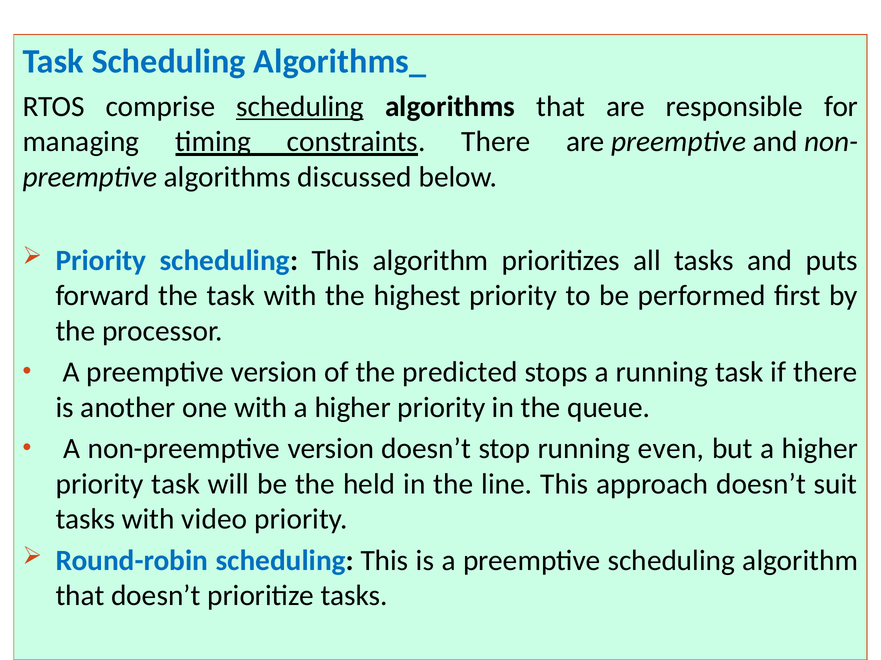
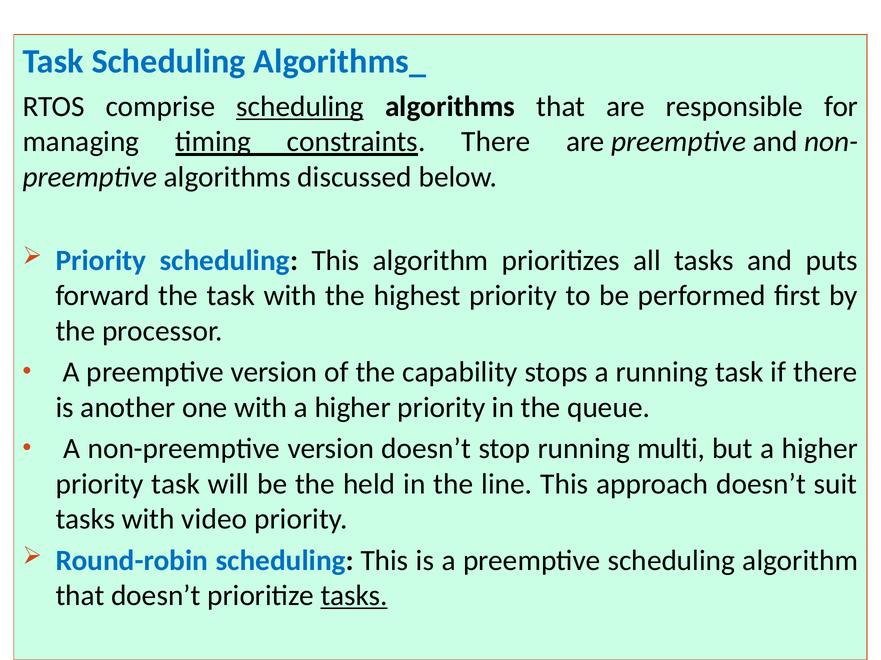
predicted: predicted -> capability
even: even -> multi
tasks at (354, 596) underline: none -> present
